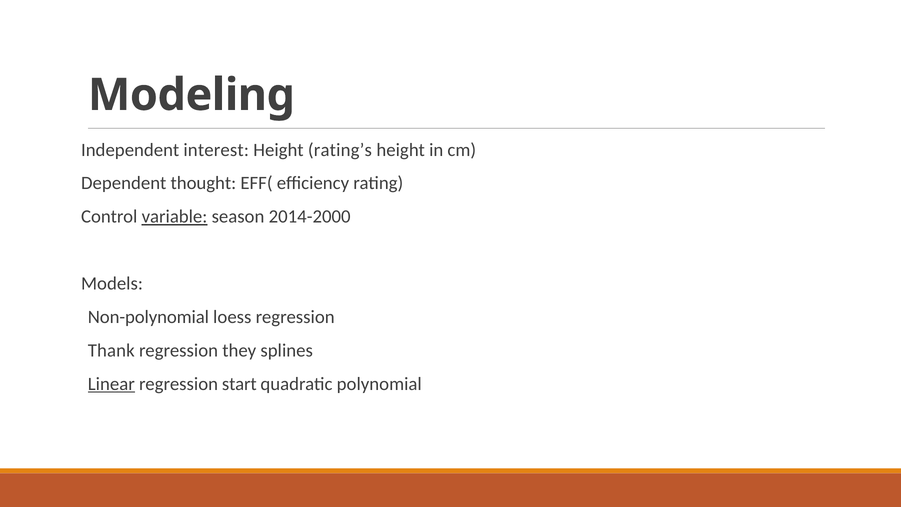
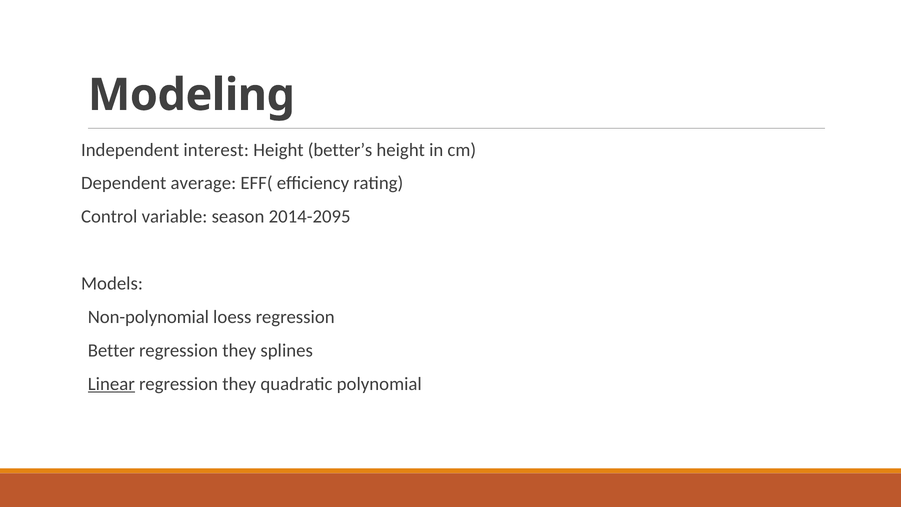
rating’s: rating’s -> better’s
thought: thought -> average
variable underline: present -> none
2014-2000: 2014-2000 -> 2014-2095
Thank: Thank -> Better
start at (239, 384): start -> they
